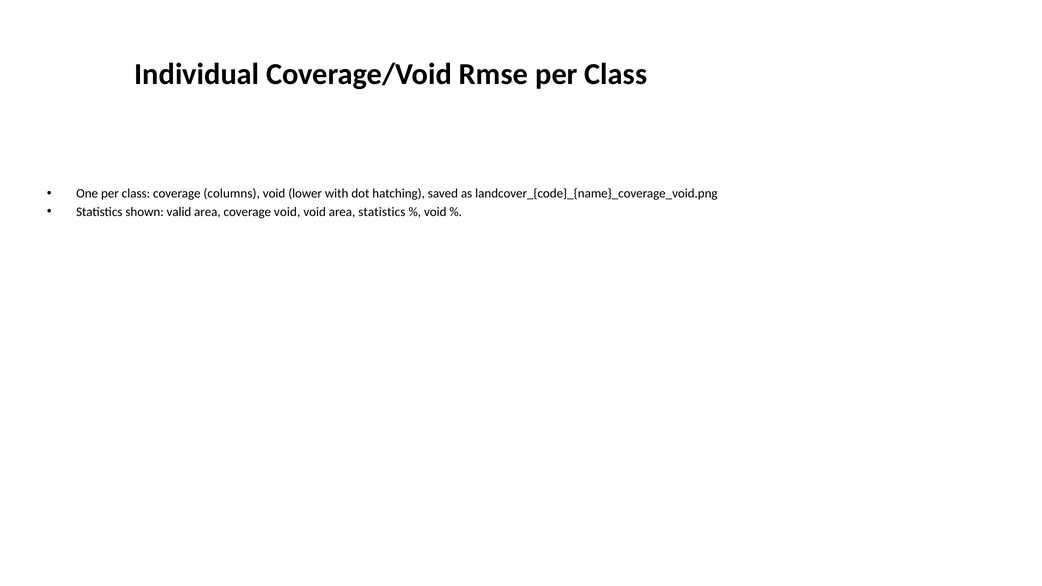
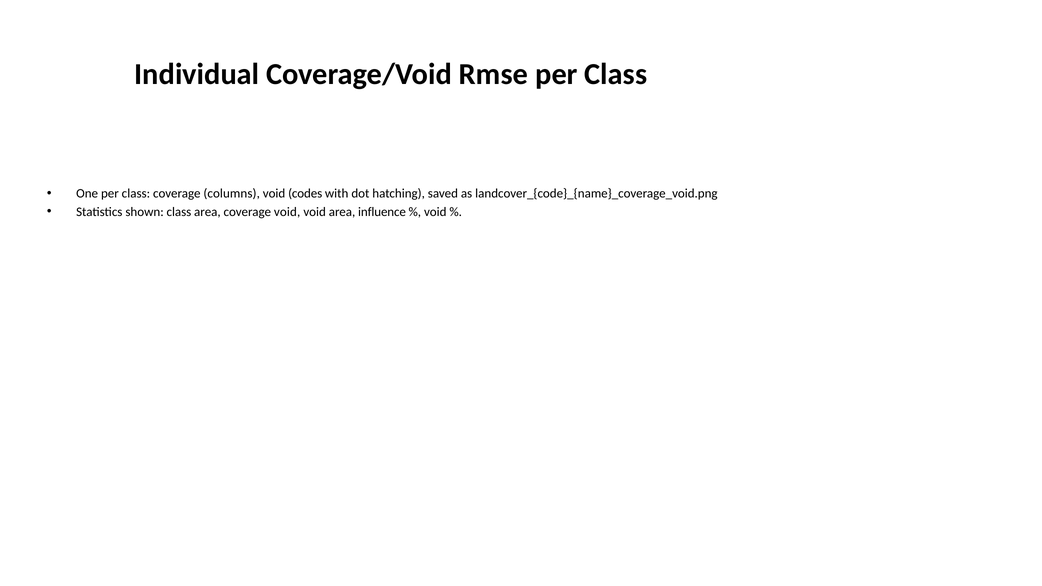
lower: lower -> codes
shown valid: valid -> class
area statistics: statistics -> influence
